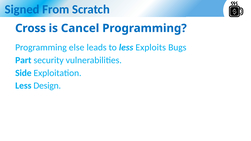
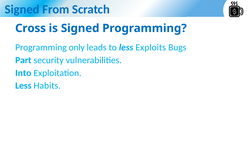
is Cancel: Cancel -> Signed
else: else -> only
Side: Side -> Into
Design: Design -> Habits
